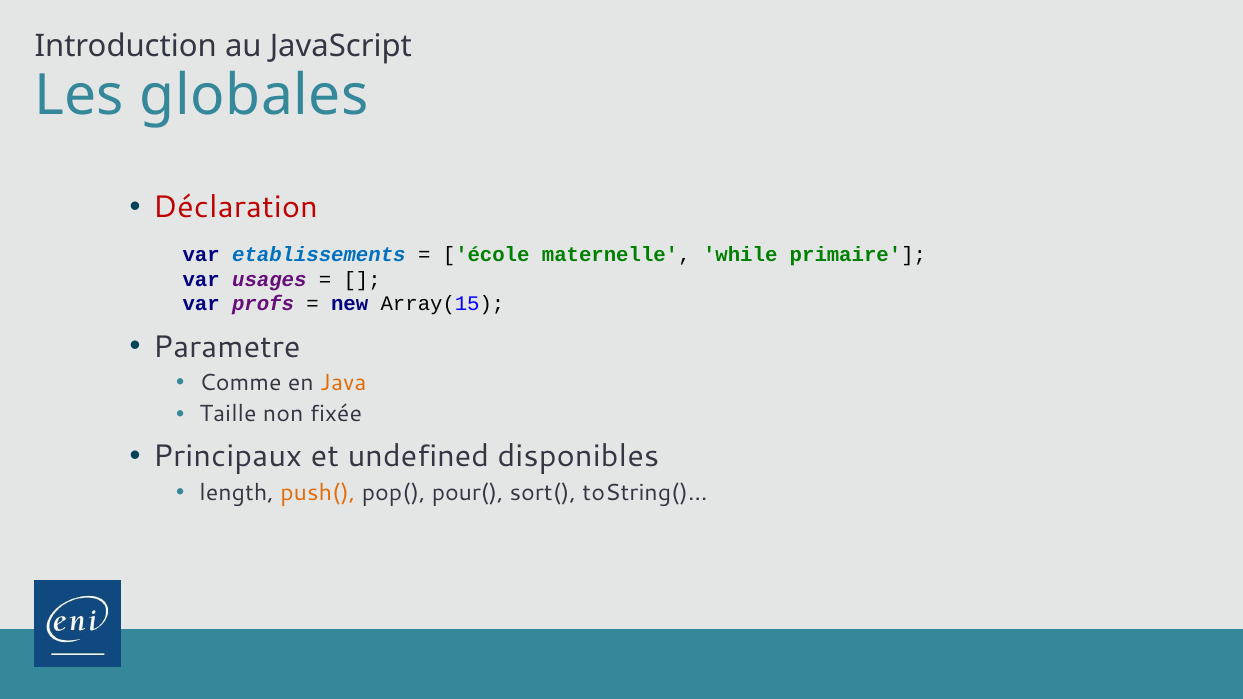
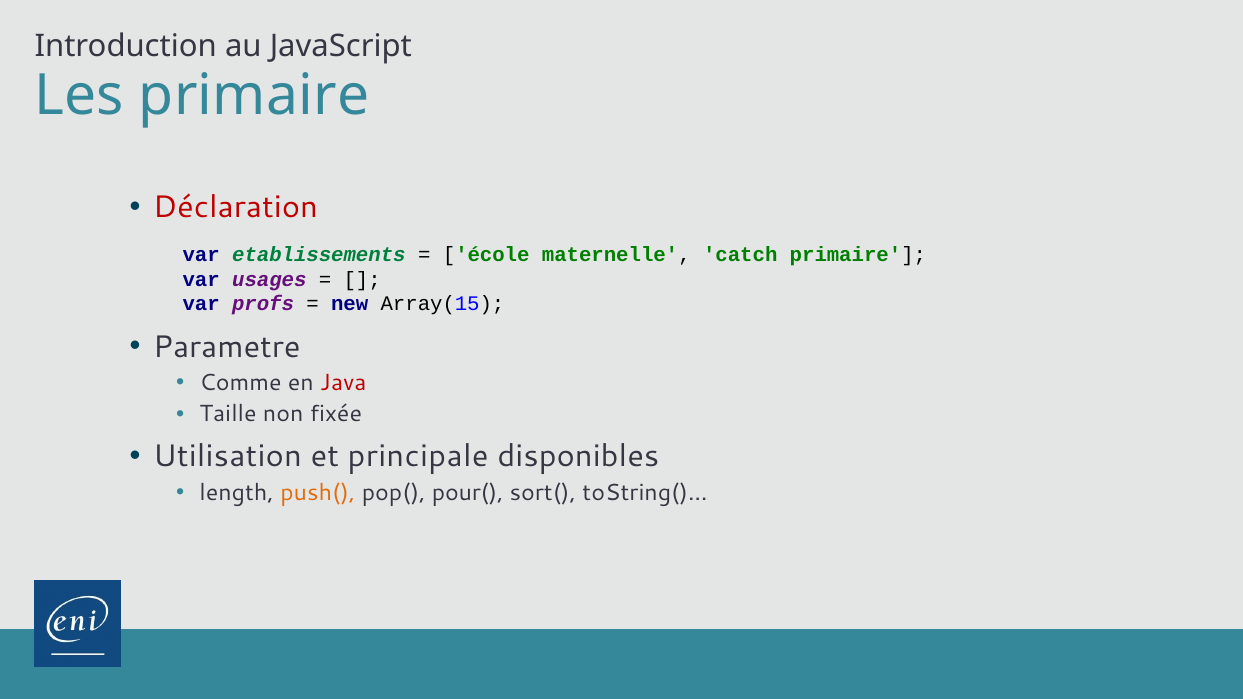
Les globales: globales -> primaire
etablissements colour: blue -> green
while: while -> catch
Java colour: orange -> red
Principaux: Principaux -> Utilisation
undefined: undefined -> principale
